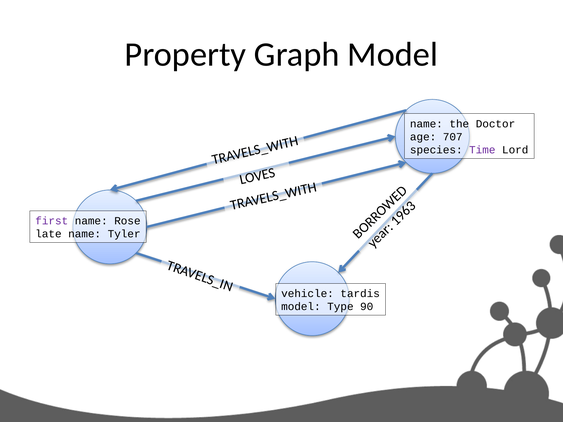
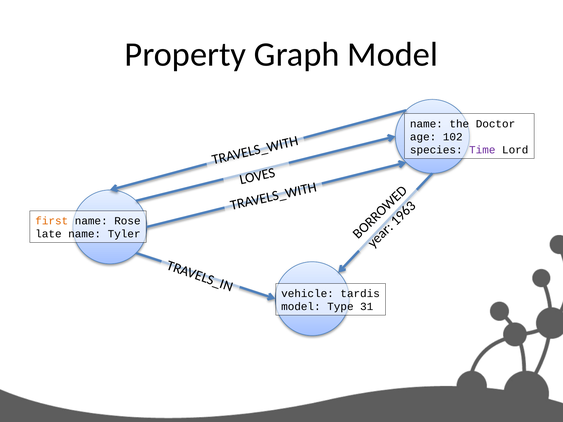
707: 707 -> 102
first colour: purple -> orange
90: 90 -> 31
